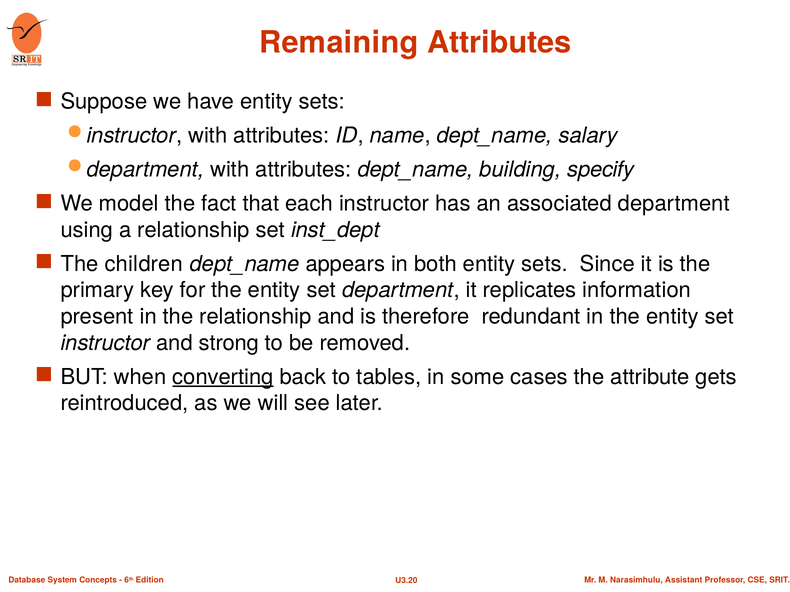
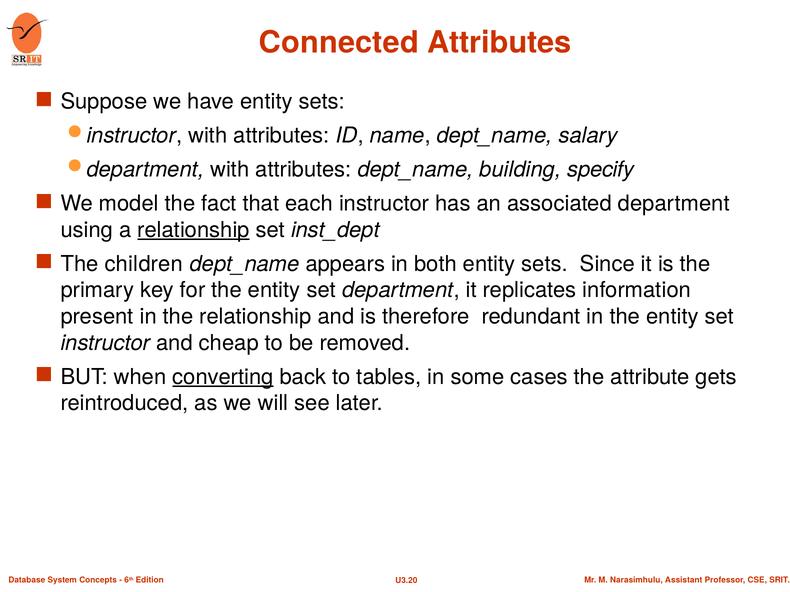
Remaining: Remaining -> Connected
relationship at (194, 230) underline: none -> present
strong: strong -> cheap
